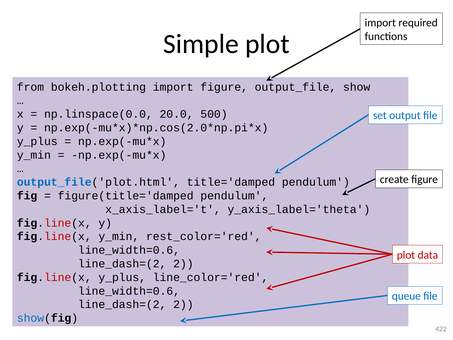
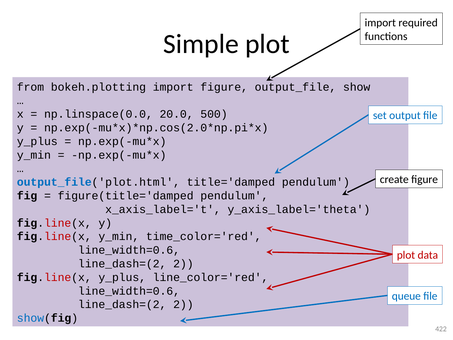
rest_color='red: rest_color='red -> time_color='red
